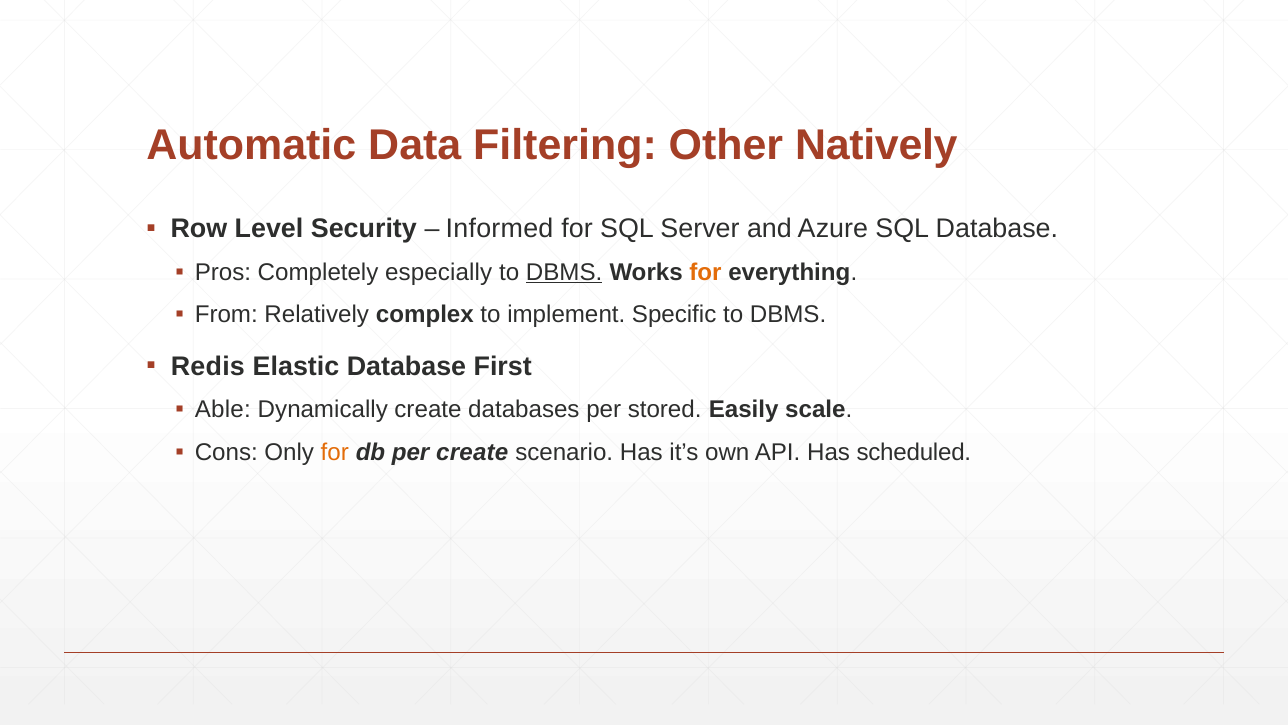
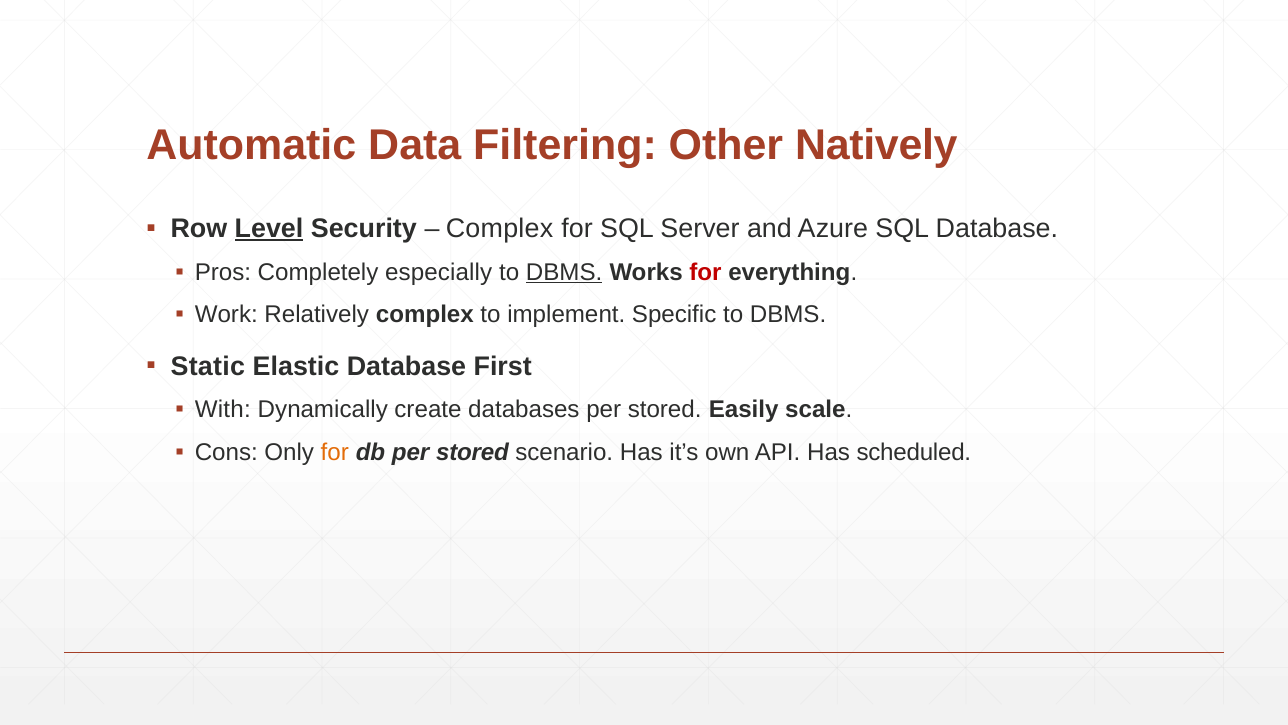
Level underline: none -> present
Informed at (500, 228): Informed -> Complex
for at (706, 272) colour: orange -> red
From: From -> Work
Redis: Redis -> Static
Able: Able -> With
db per create: create -> stored
